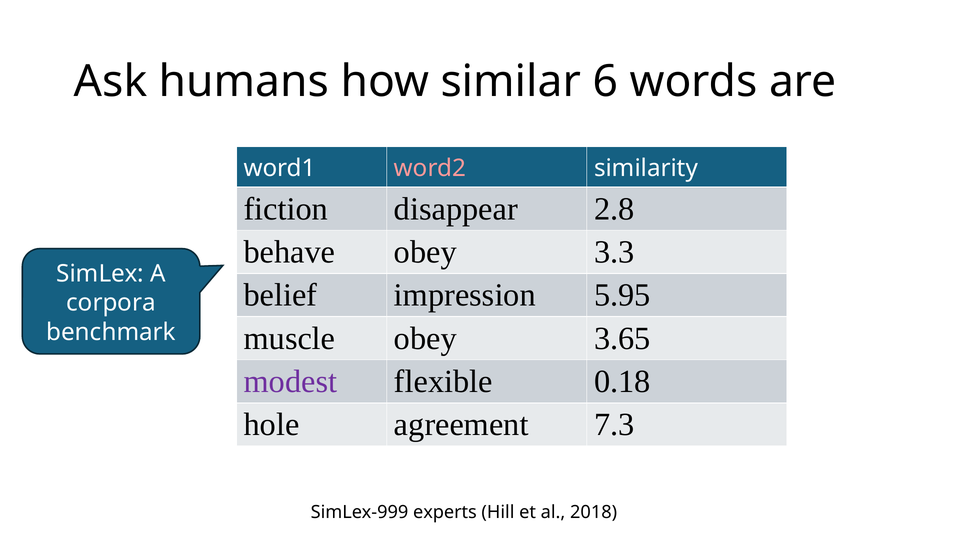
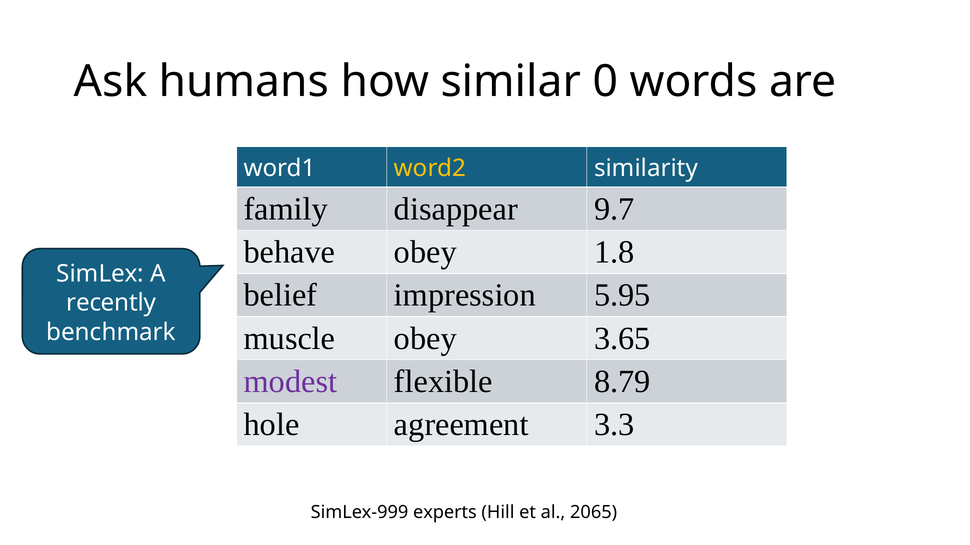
6: 6 -> 0
word2 colour: pink -> yellow
fiction: fiction -> family
2.8: 2.8 -> 9.7
3.3: 3.3 -> 1.8
corpora: corpora -> recently
0.18: 0.18 -> 8.79
7.3: 7.3 -> 3.3
2018: 2018 -> 2065
